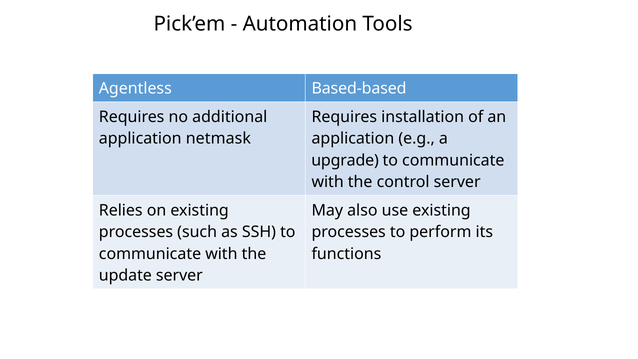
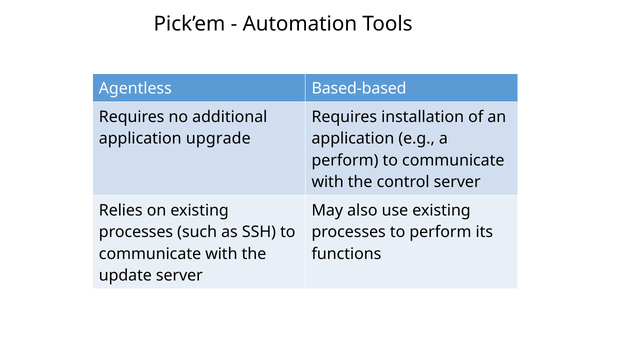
netmask: netmask -> upgrade
upgrade at (345, 160): upgrade -> perform
